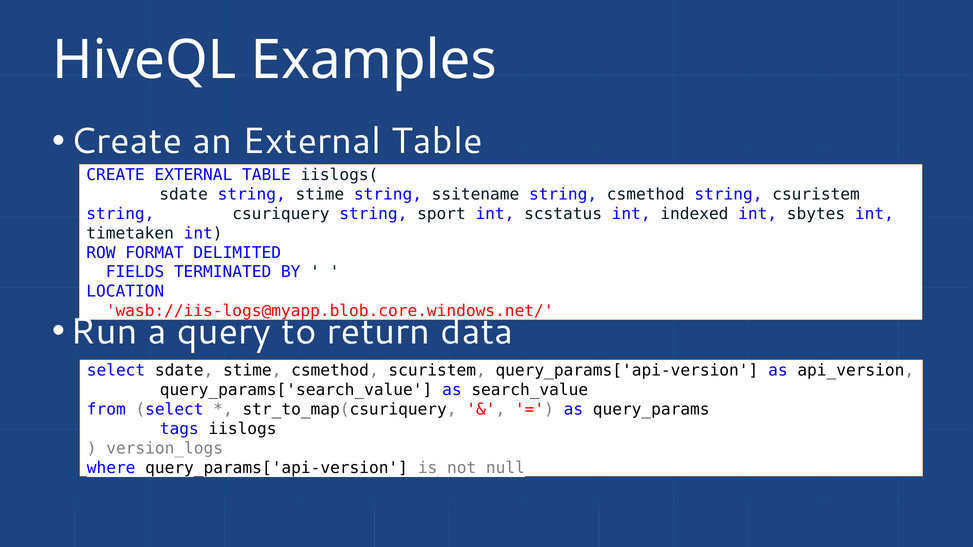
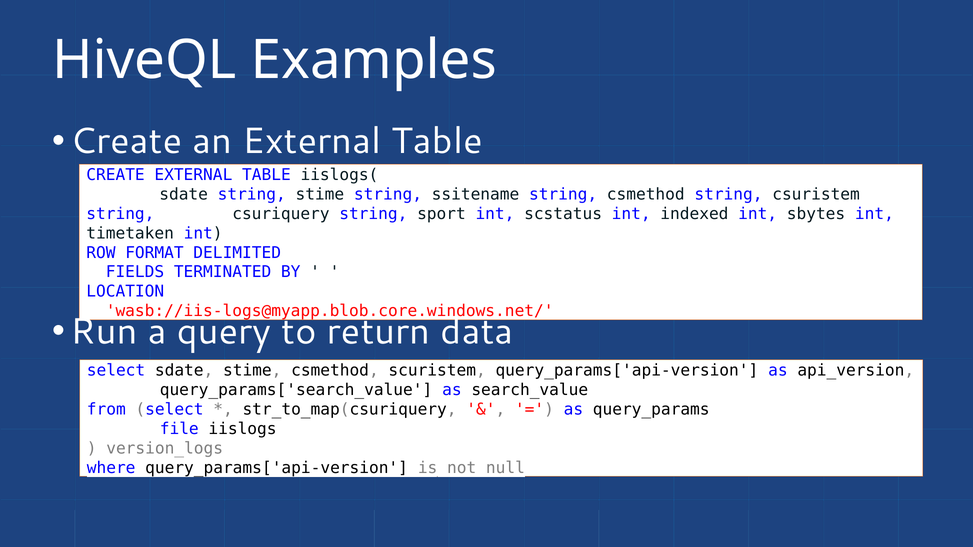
tags: tags -> file
